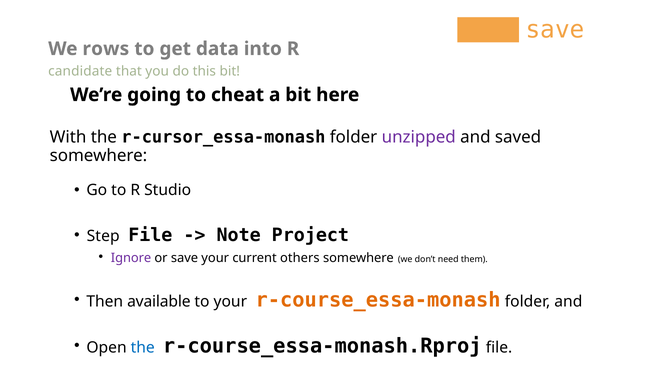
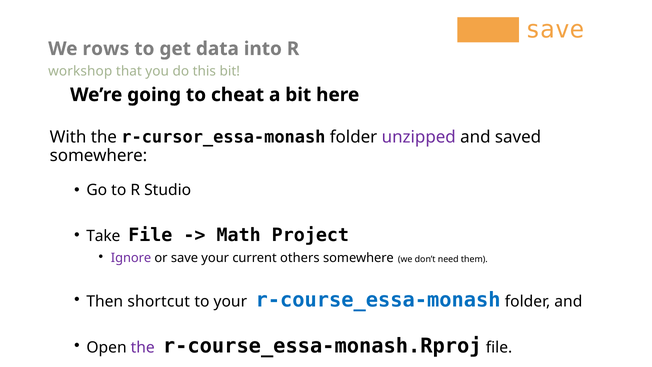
candidate: candidate -> workshop
Step: Step -> Take
Note: Note -> Math
available: available -> shortcut
r-course_essa-monash colour: orange -> blue
the at (143, 347) colour: blue -> purple
